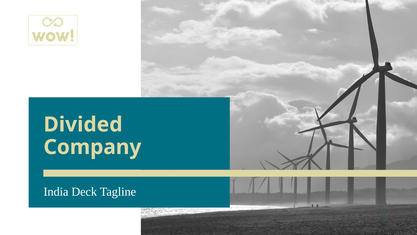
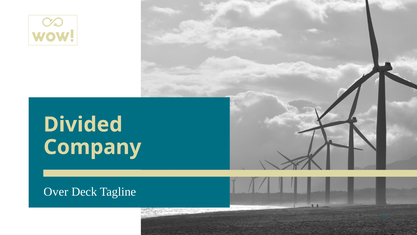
India: India -> Over
